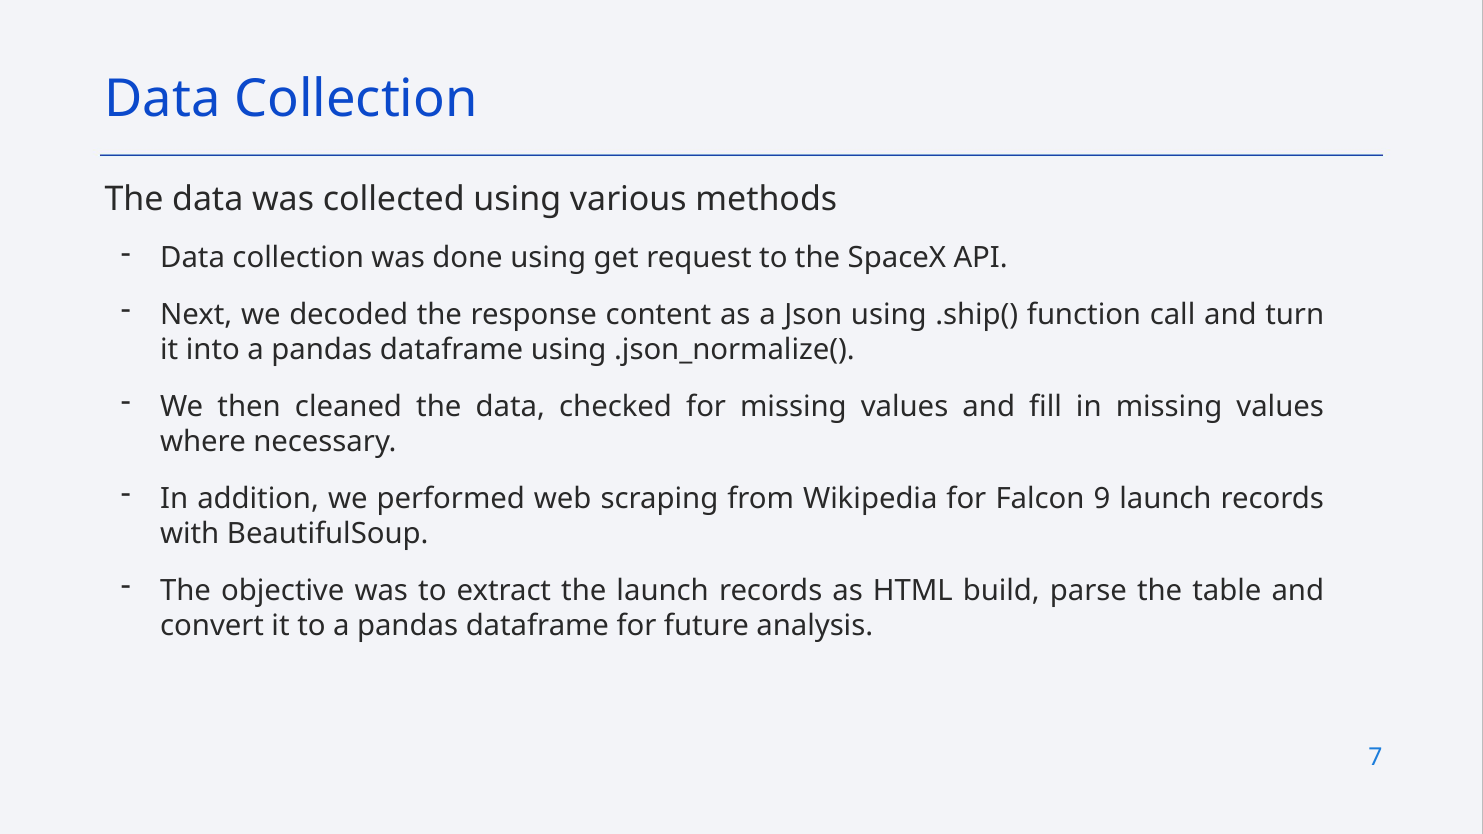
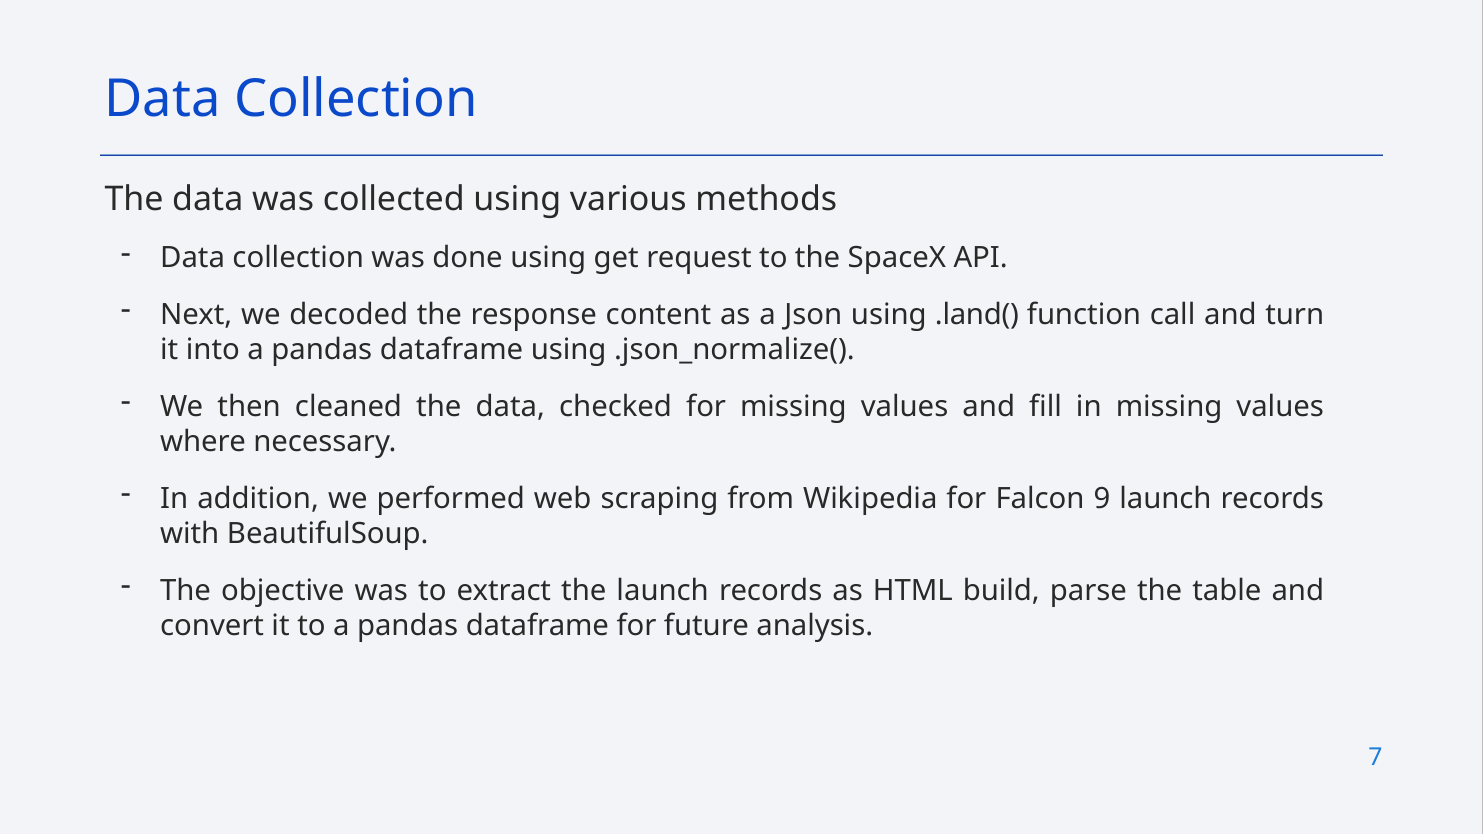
.ship(: .ship( -> .land(
